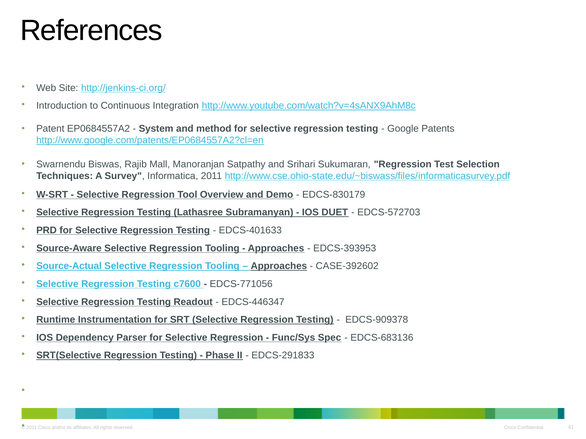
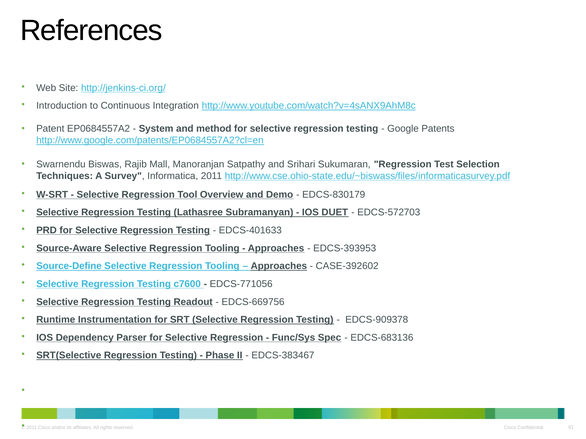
Source-Actual: Source-Actual -> Source-Define
EDCS-446347: EDCS-446347 -> EDCS-669756
EDCS-291833: EDCS-291833 -> EDCS-383467
